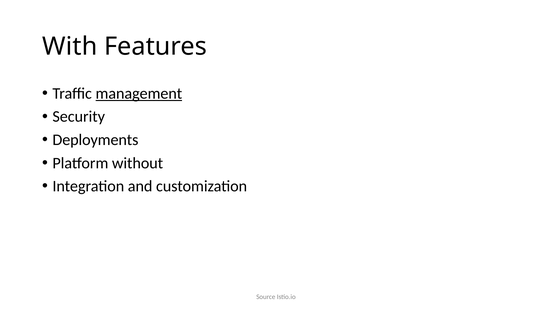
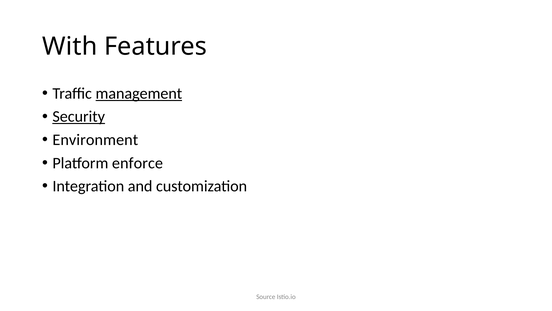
Security underline: none -> present
Deployments: Deployments -> Environment
without: without -> enforce
